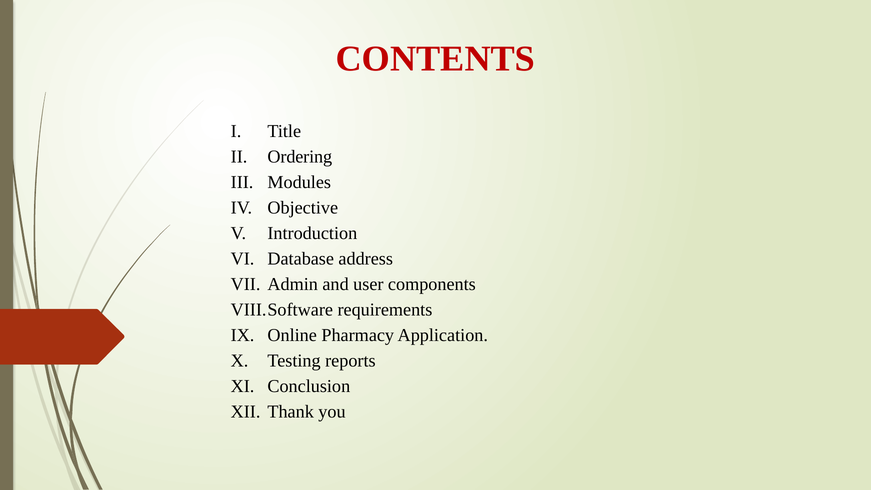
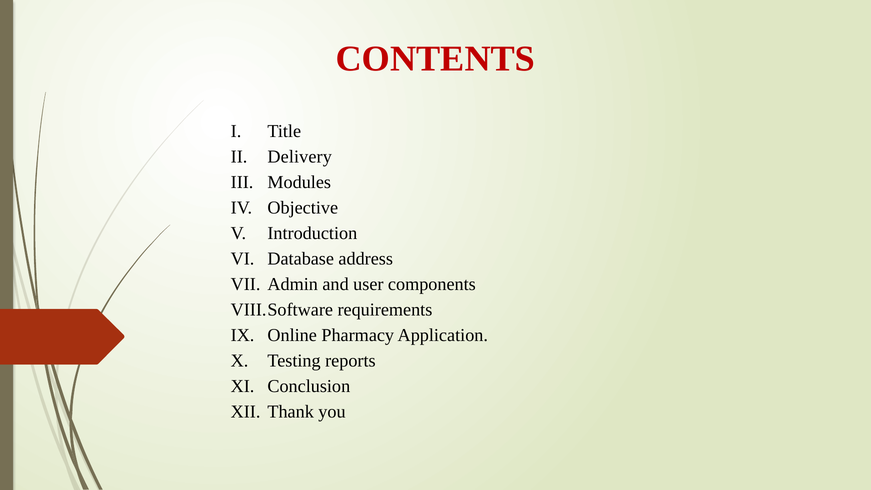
Ordering: Ordering -> Delivery
